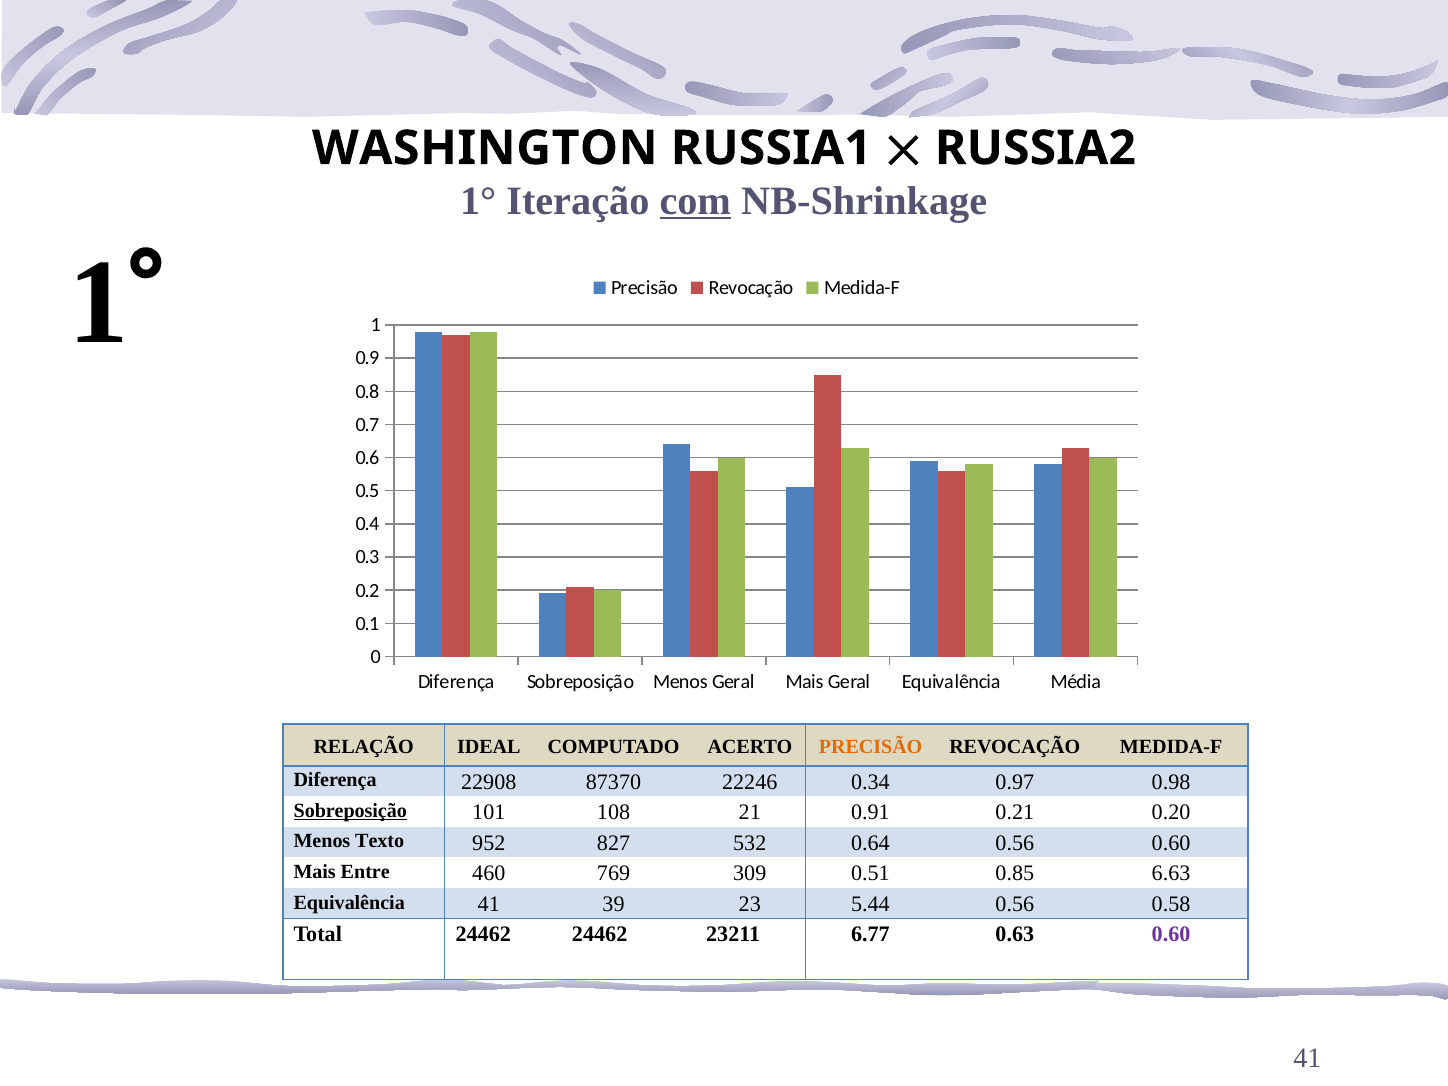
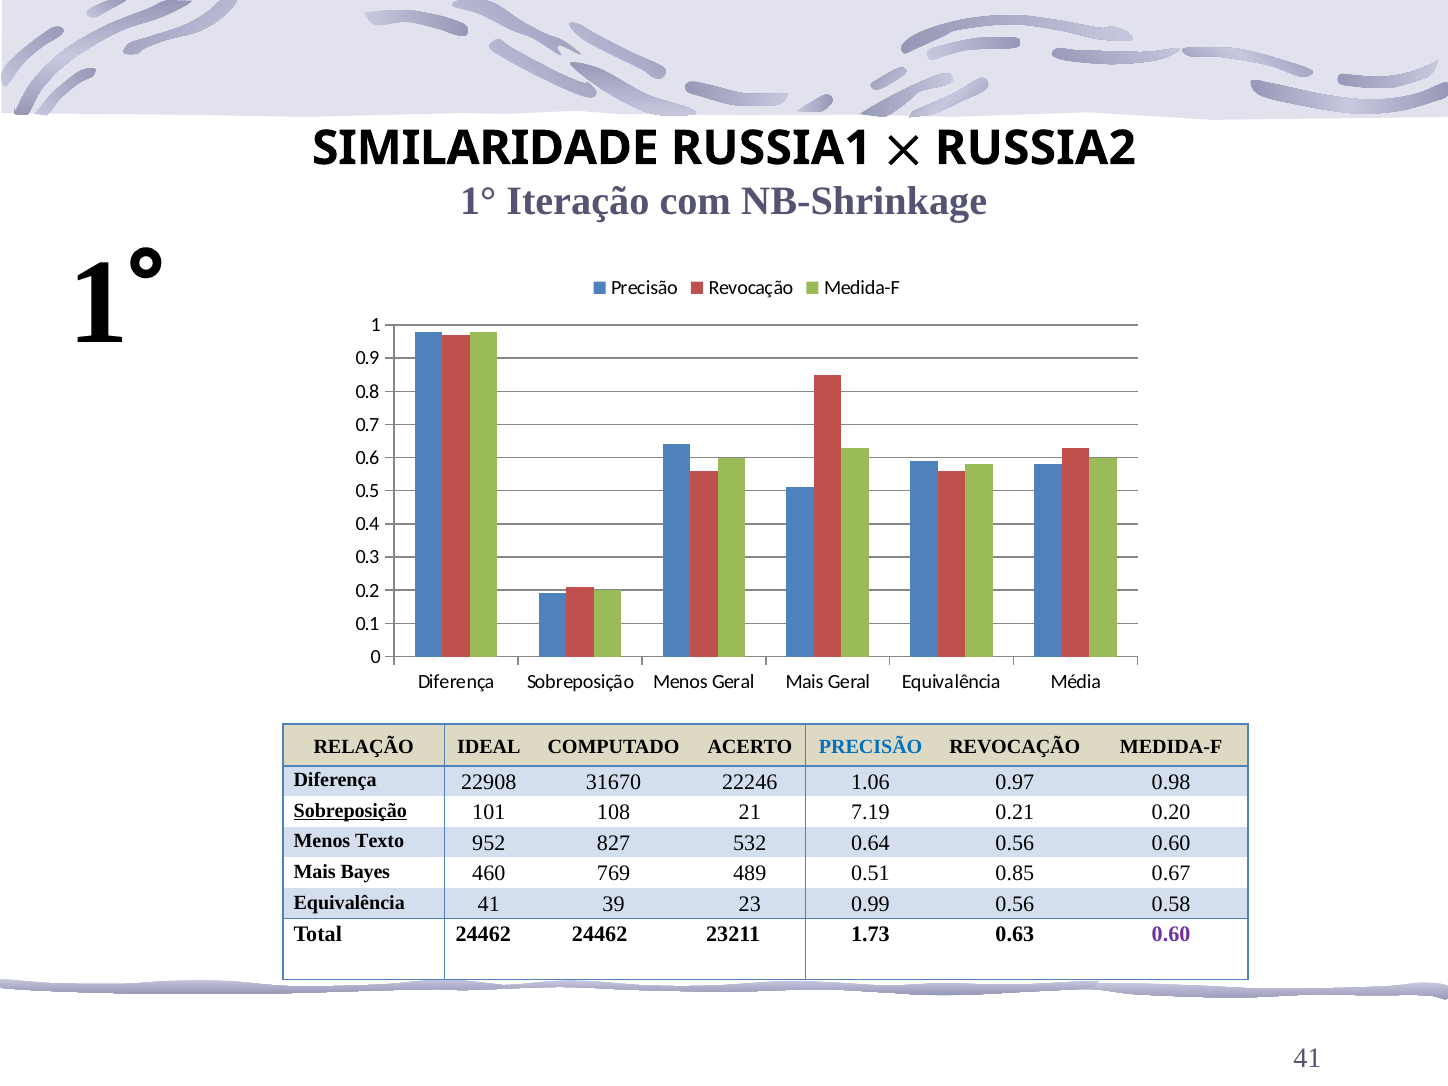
WASHINGTON: WASHINGTON -> SIMILARIDADE
com underline: present -> none
PRECISÃO at (871, 747) colour: orange -> blue
87370: 87370 -> 31670
0.34: 0.34 -> 1.06
0.91: 0.91 -> 7.19
Entre: Entre -> Bayes
309: 309 -> 489
6.63: 6.63 -> 0.67
5.44: 5.44 -> 0.99
6.77: 6.77 -> 1.73
